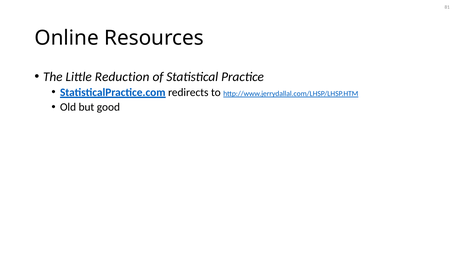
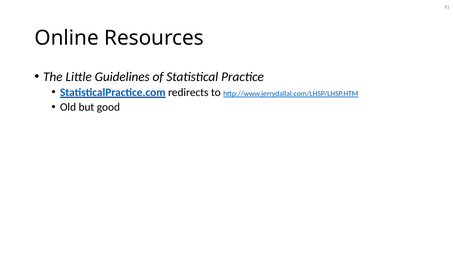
Reduction: Reduction -> Guidelines
